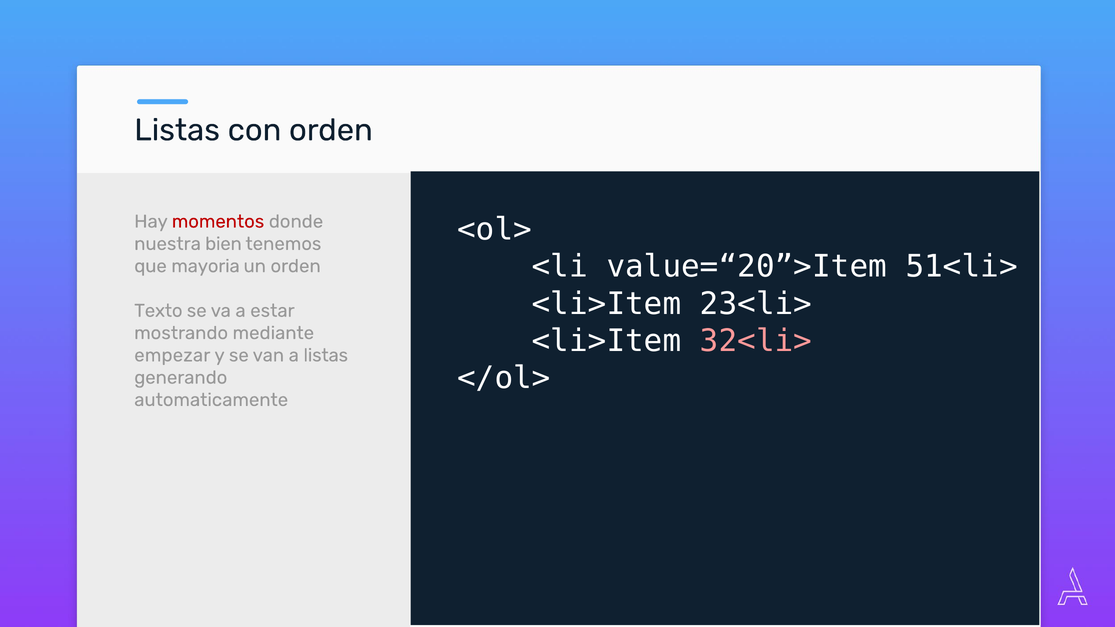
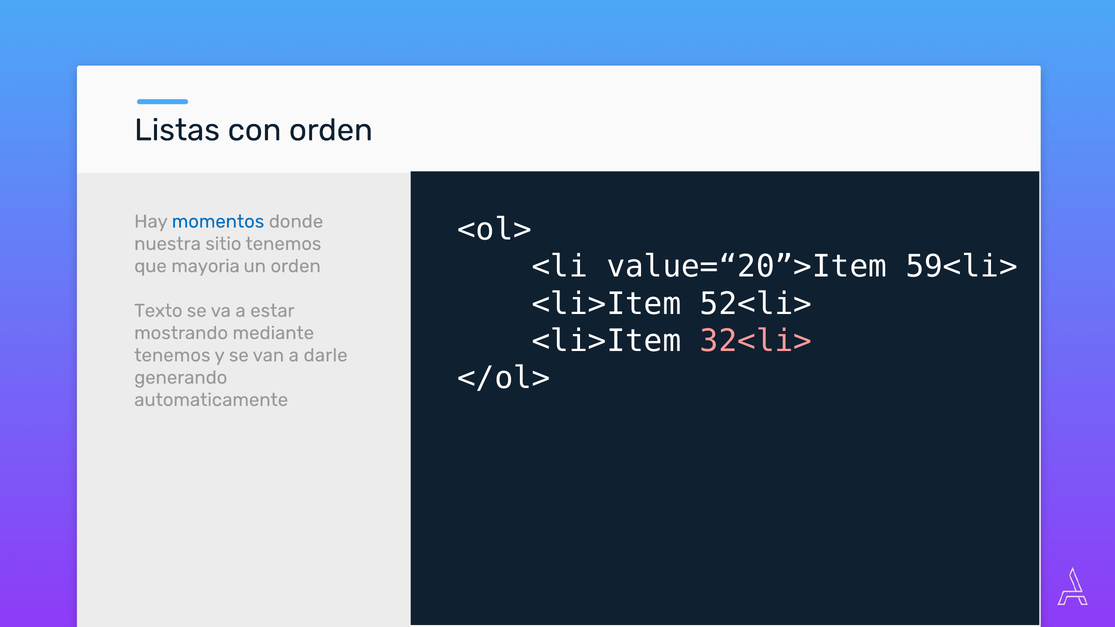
momentos colour: red -> blue
bien: bien -> sitio
51<li>: 51<li> -> 59<li>
23<li>: 23<li> -> 52<li>
empezar at (172, 355): empezar -> tenemos
a listas: listas -> darle
